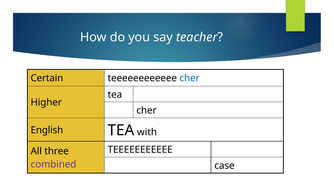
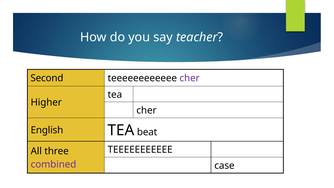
Certain: Certain -> Second
cher at (190, 78) colour: blue -> purple
with: with -> beat
